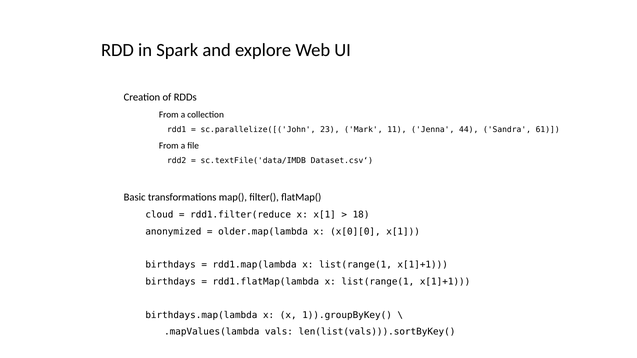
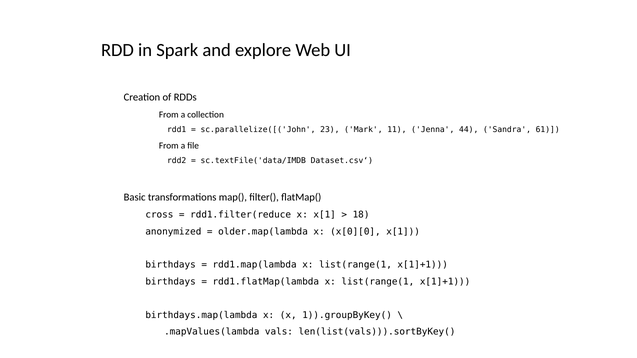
cloud: cloud -> cross
